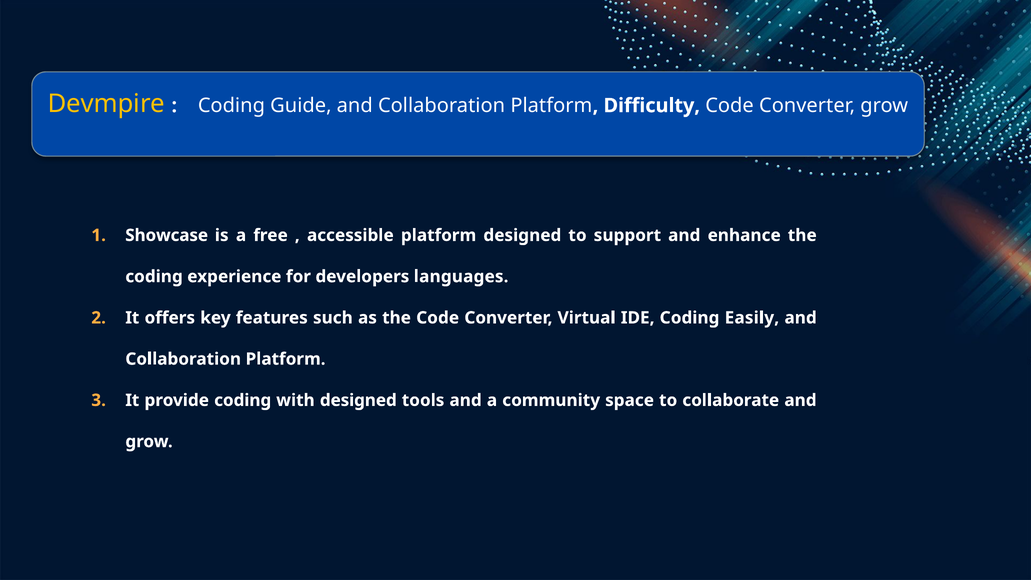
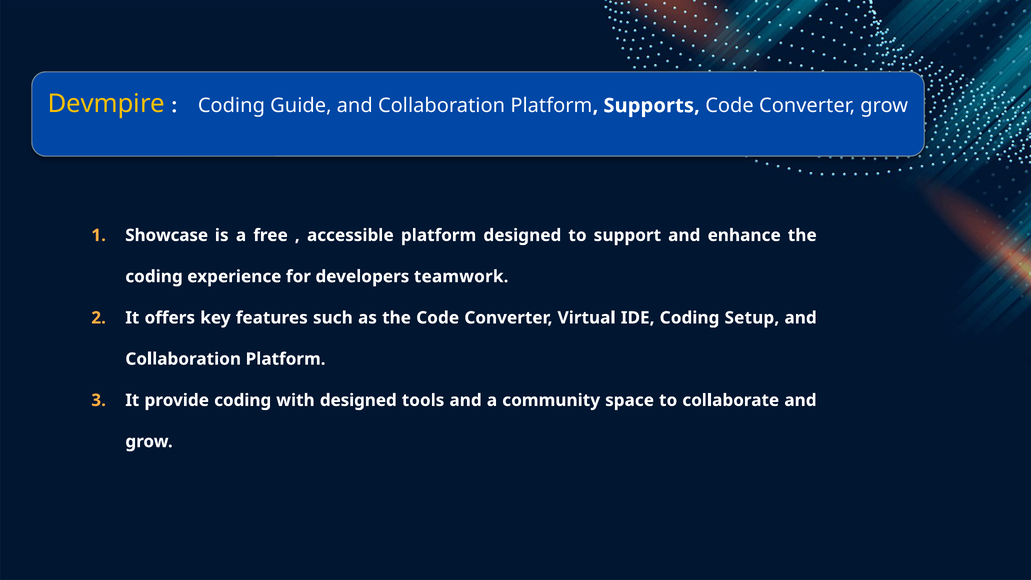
Difficulty: Difficulty -> Supports
languages: languages -> teamwork
Easily: Easily -> Setup
